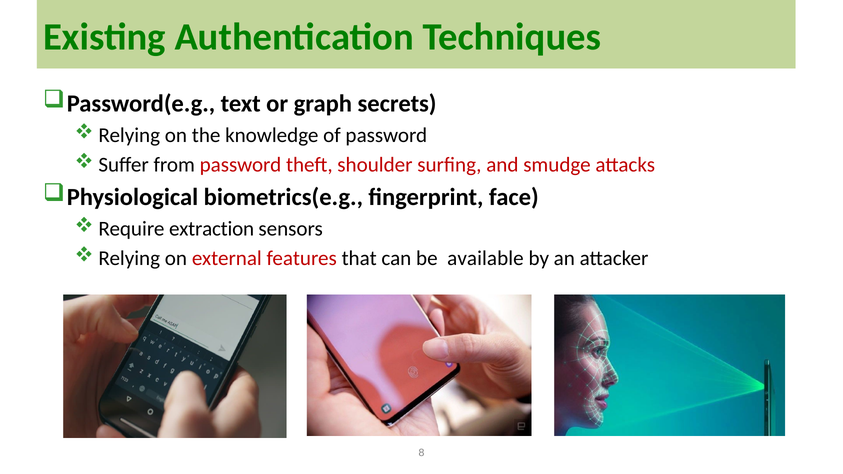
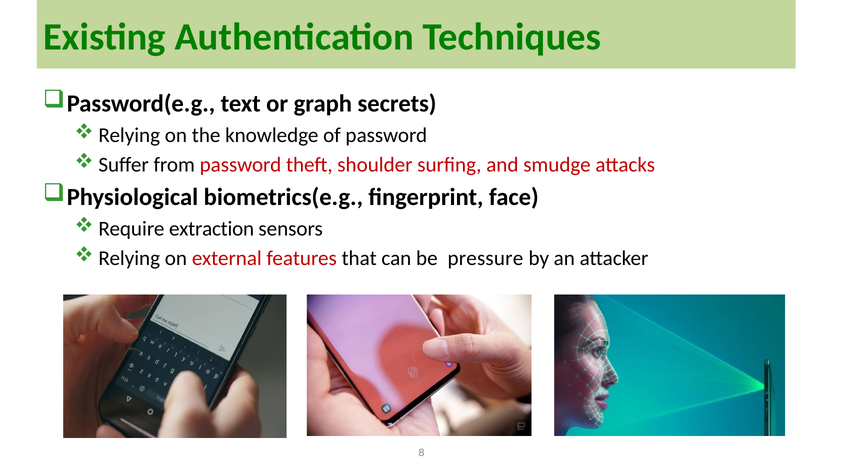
available: available -> pressure
